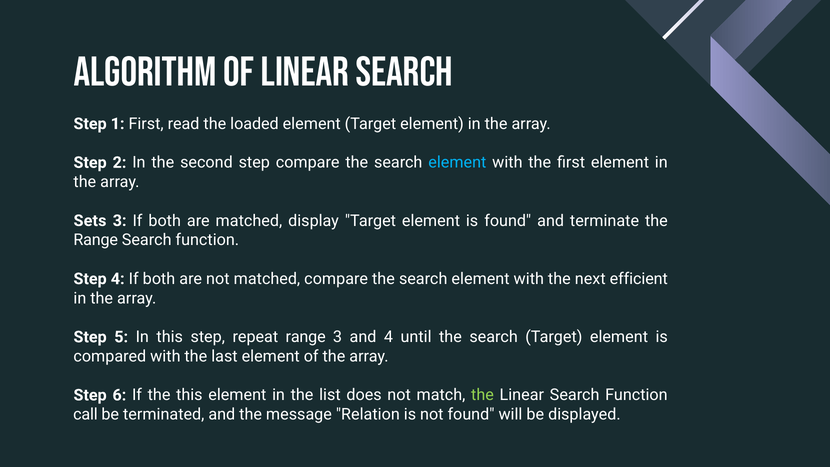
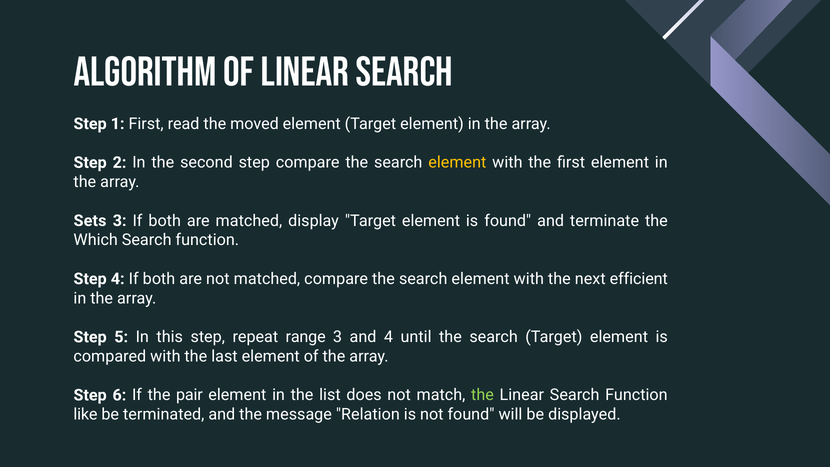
loaded: loaded -> moved
element at (457, 163) colour: light blue -> yellow
Range at (96, 240): Range -> Which
the this: this -> pair
call: call -> like
